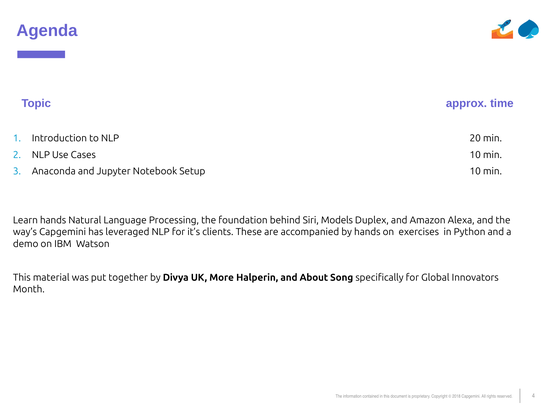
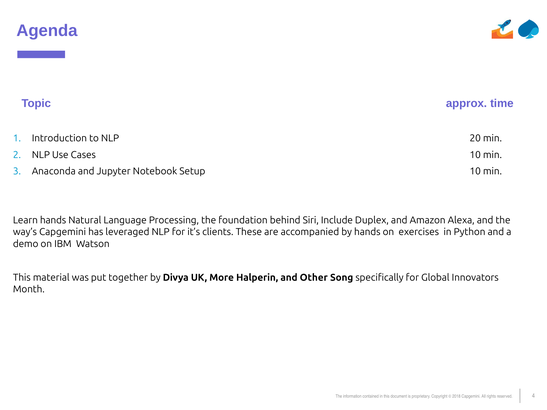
Models: Models -> Include
About: About -> Other
